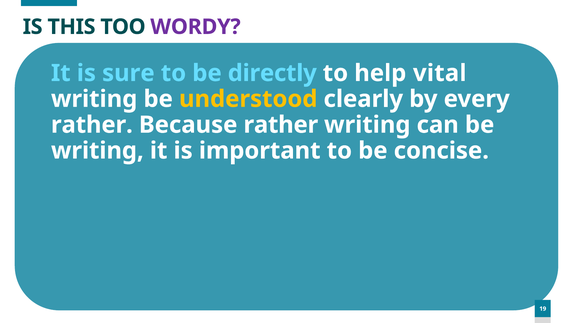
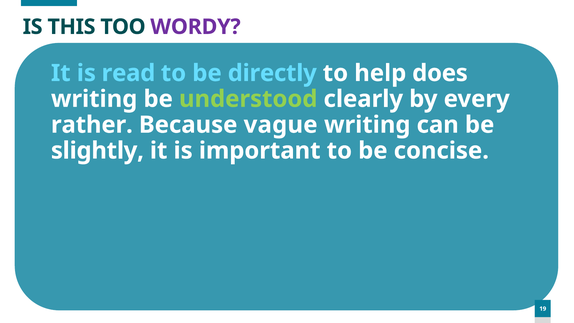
sure: sure -> read
vital: vital -> does
understood colour: yellow -> light green
Because rather: rather -> vague
writing at (97, 151): writing -> slightly
